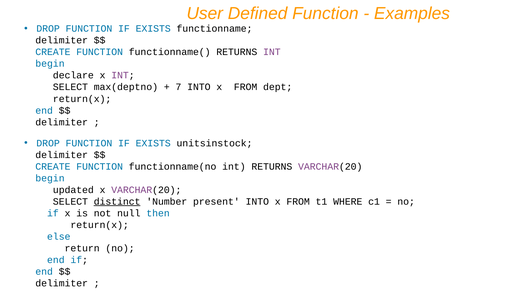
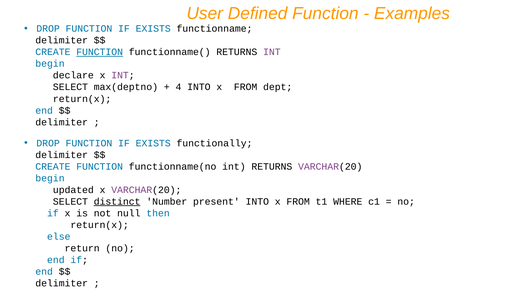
FUNCTION at (100, 52) underline: none -> present
7: 7 -> 4
unitsinstock: unitsinstock -> functionally
